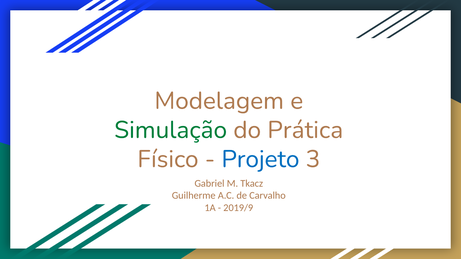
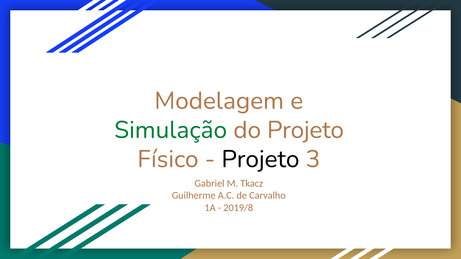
do Prática: Prática -> Projeto
Projeto at (260, 159) colour: blue -> black
2019/9: 2019/9 -> 2019/8
